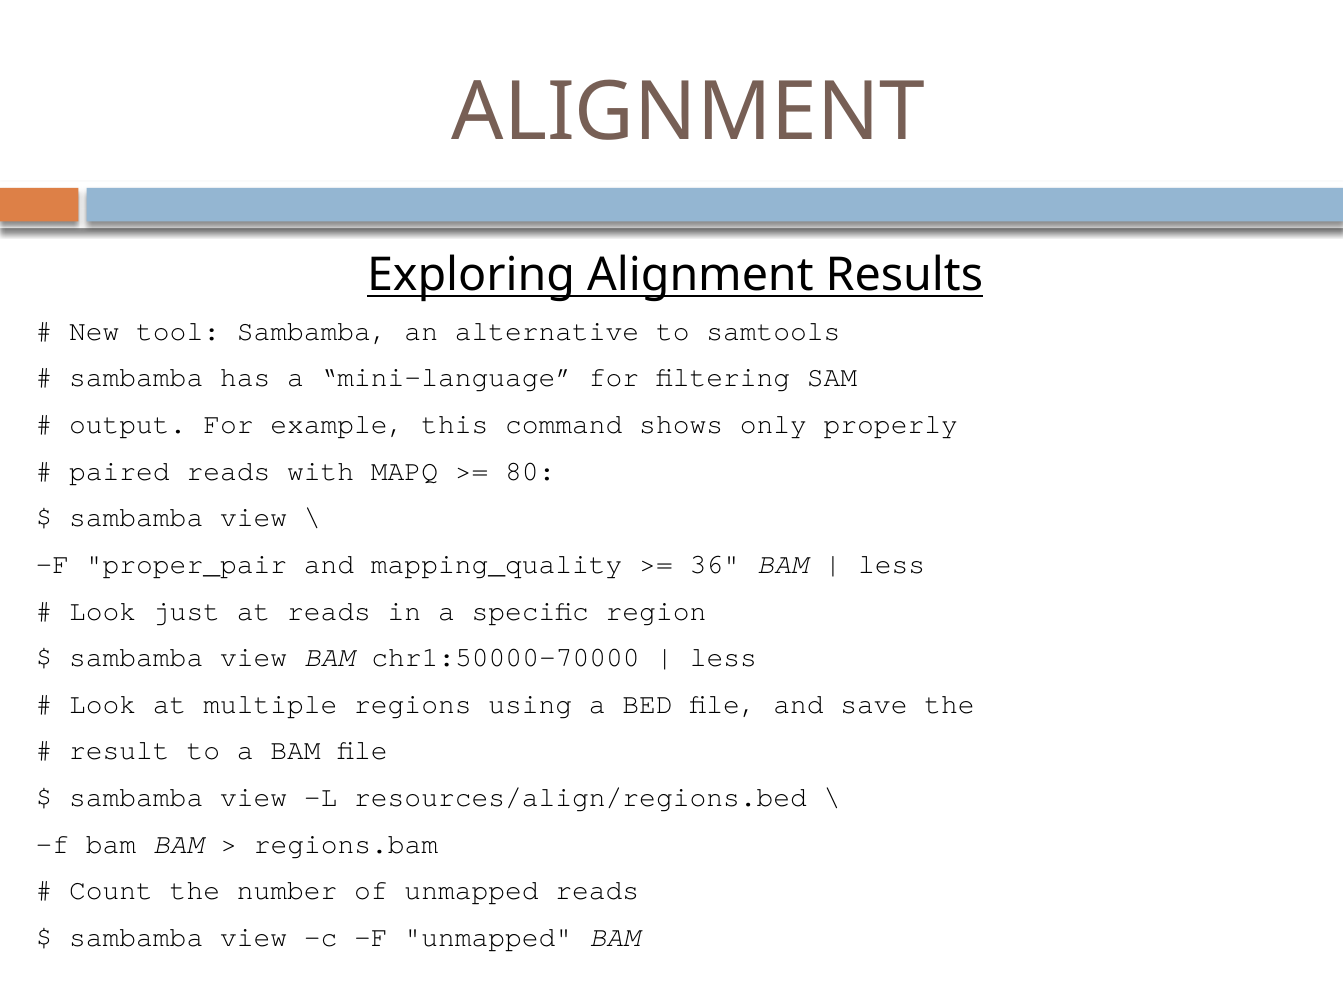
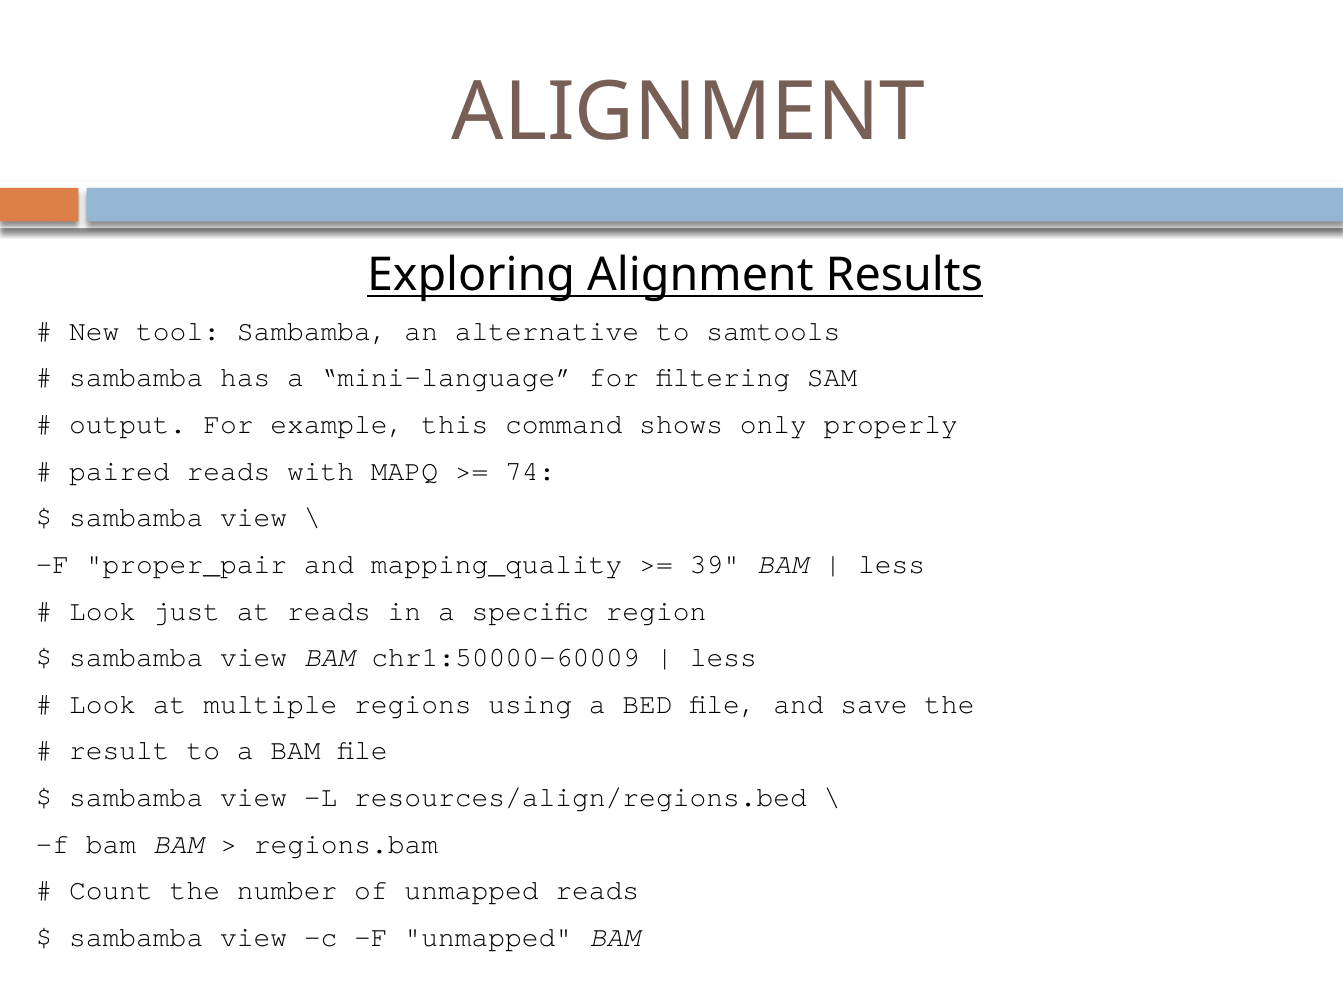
80: 80 -> 74
36: 36 -> 39
chr1:50000-70000: chr1:50000-70000 -> chr1:50000-60009
